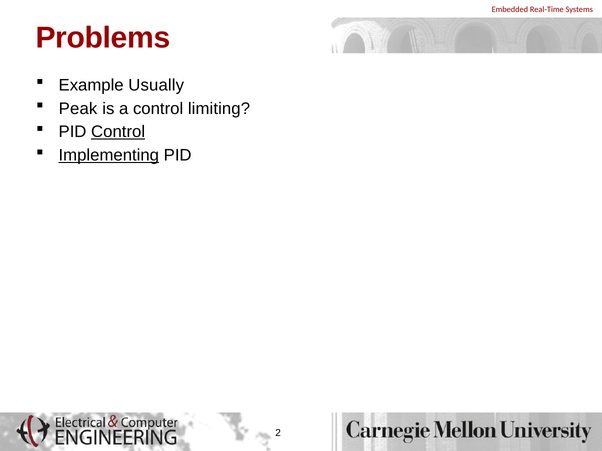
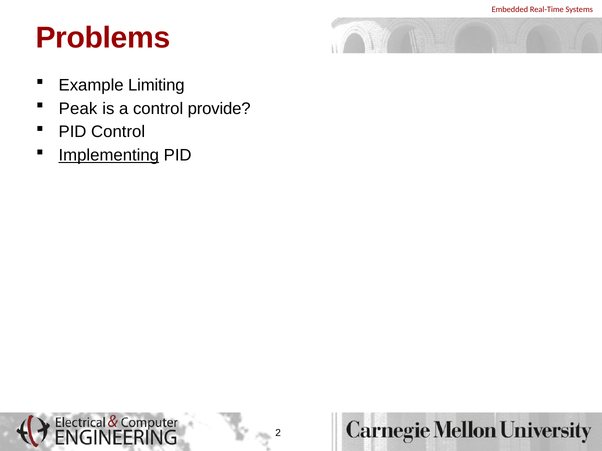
Usually: Usually -> Limiting
limiting: limiting -> provide
Control at (118, 132) underline: present -> none
